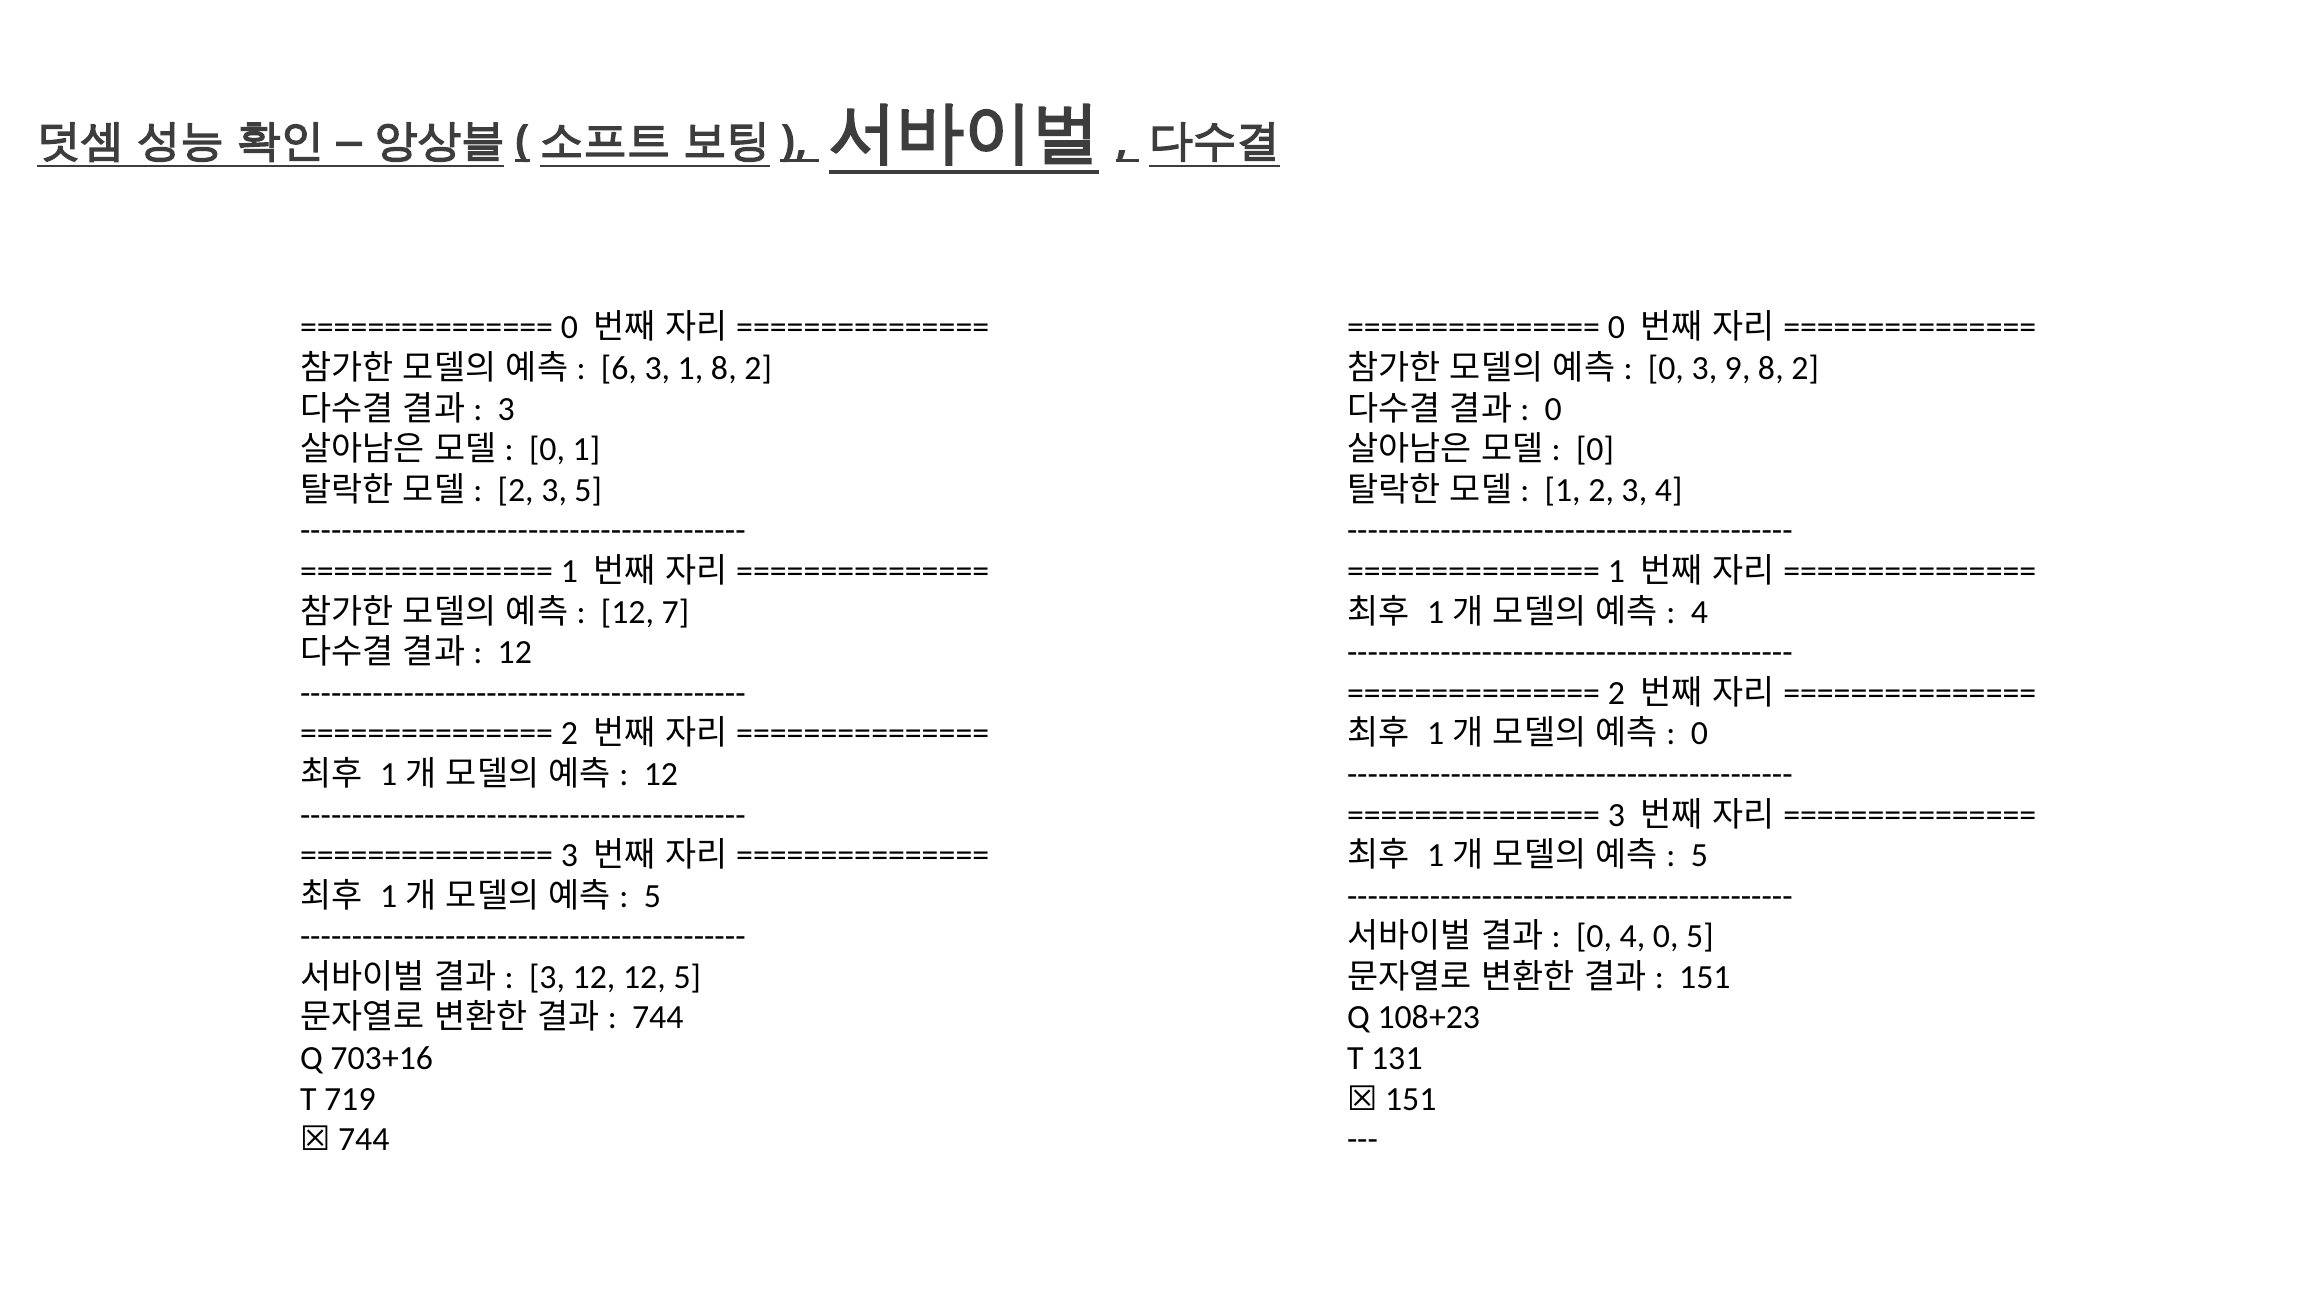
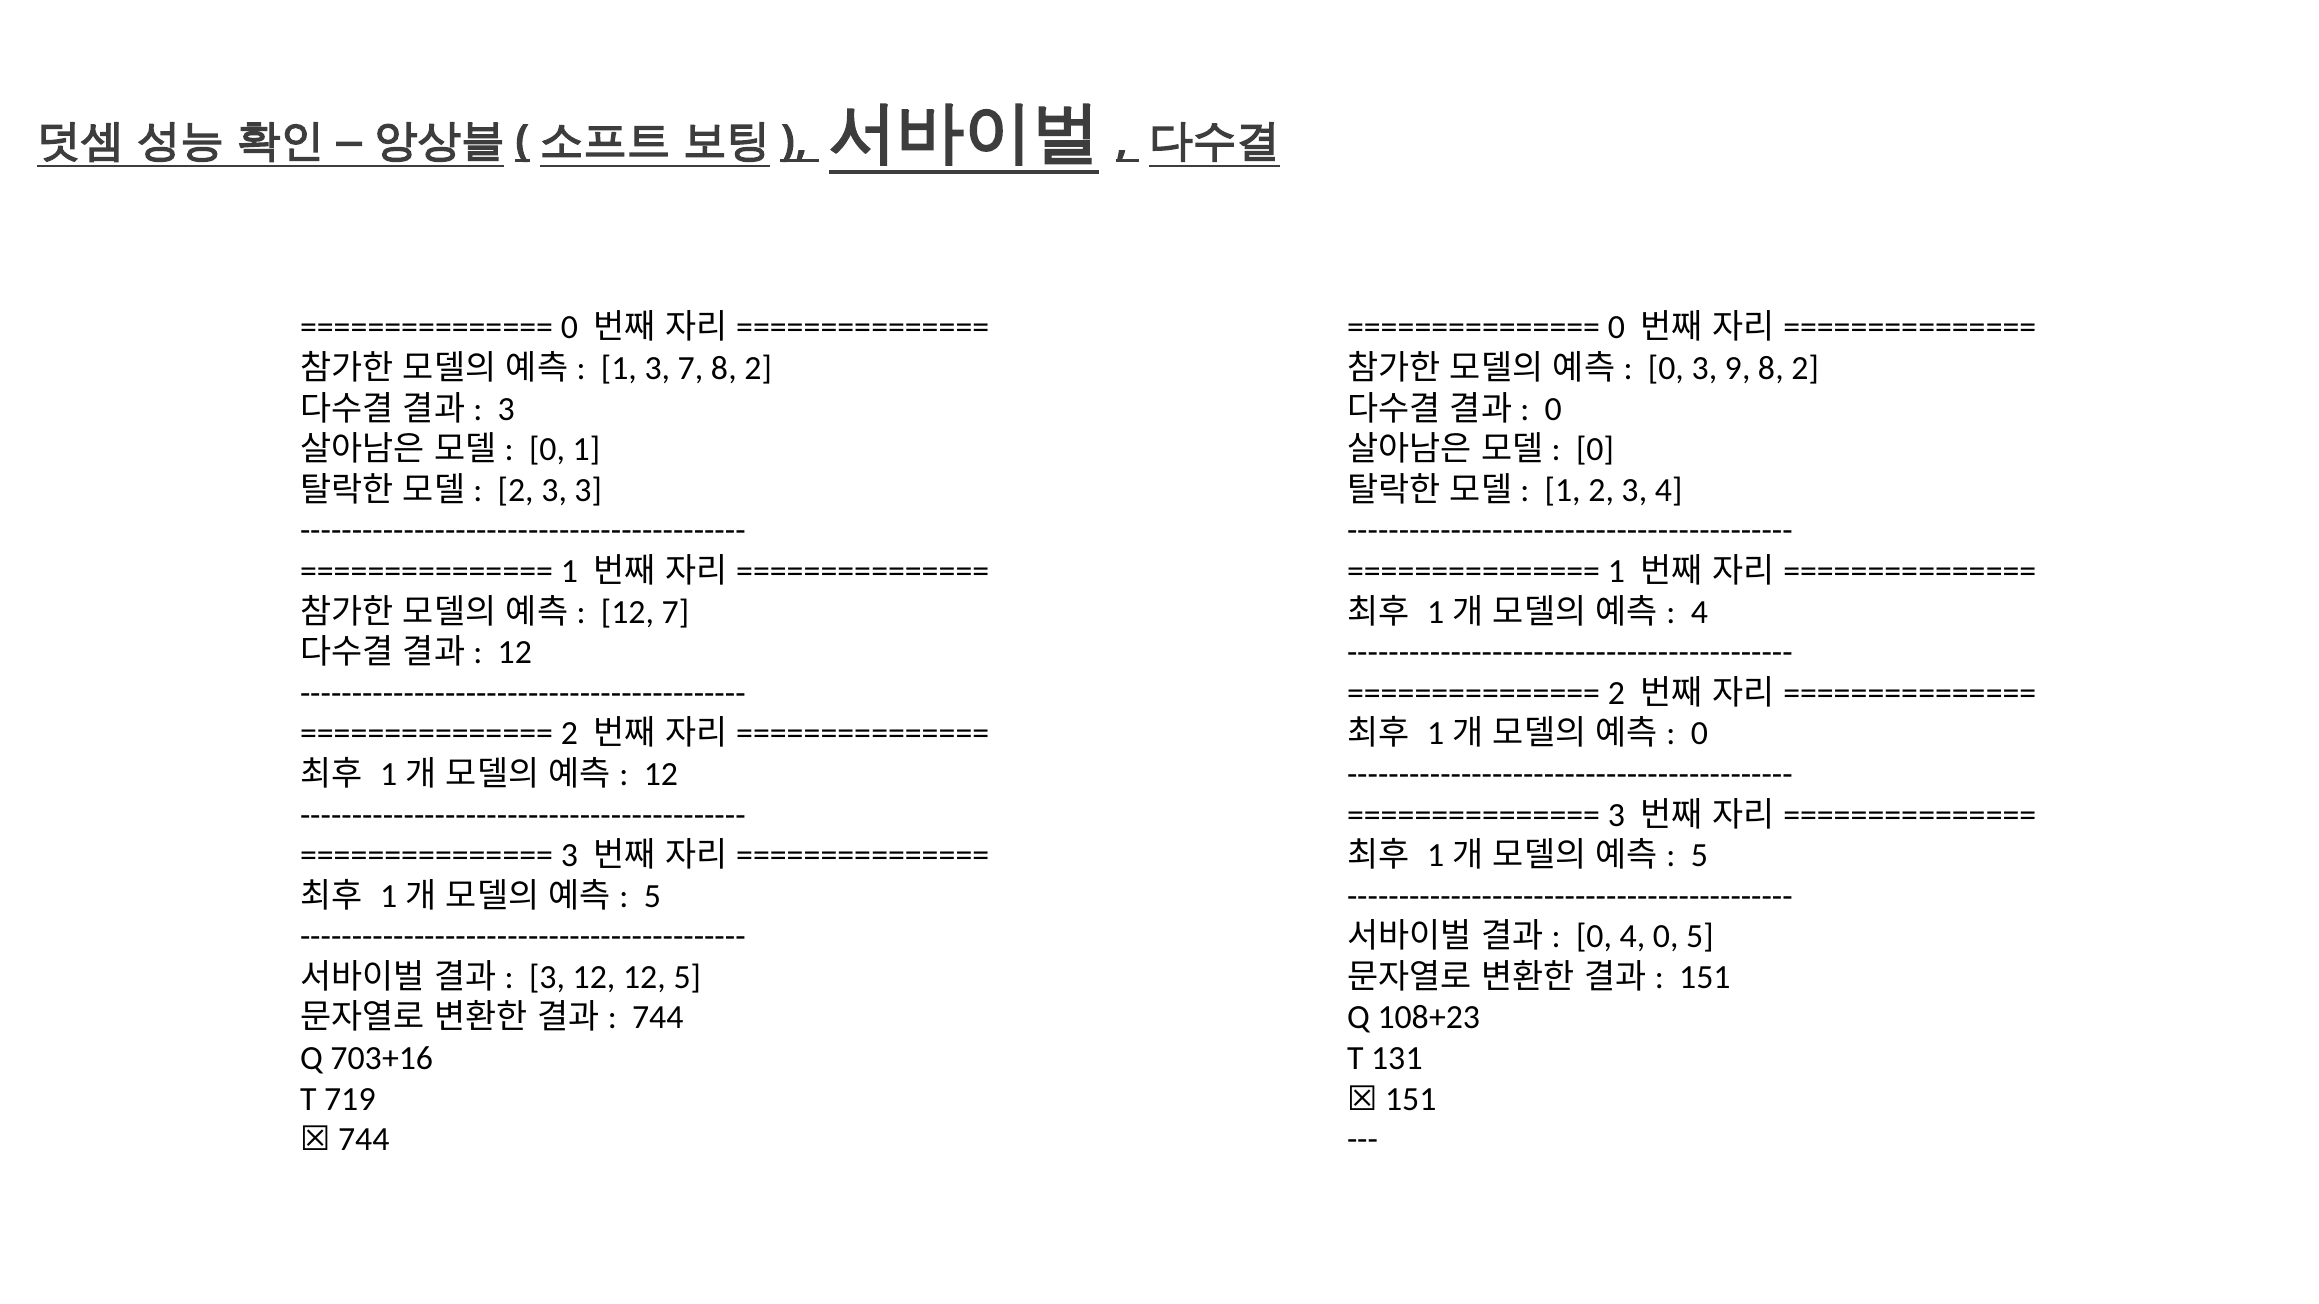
6 at (619, 368): 6 -> 1
3 1: 1 -> 7
3 5: 5 -> 3
